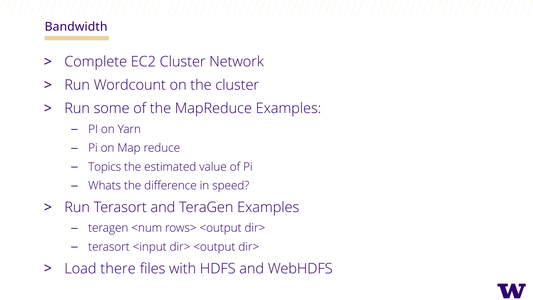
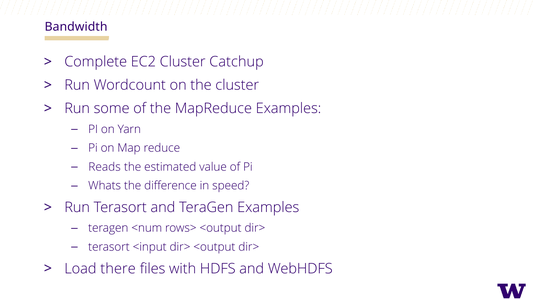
Network: Network -> Catchup
Topics: Topics -> Reads
